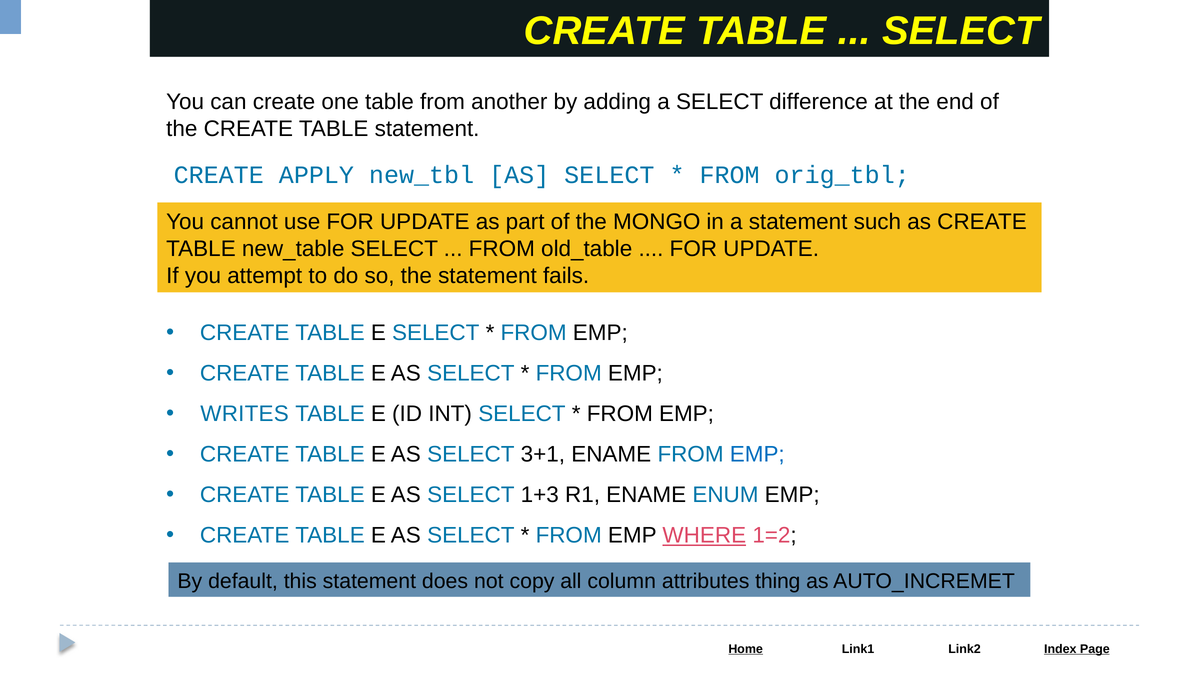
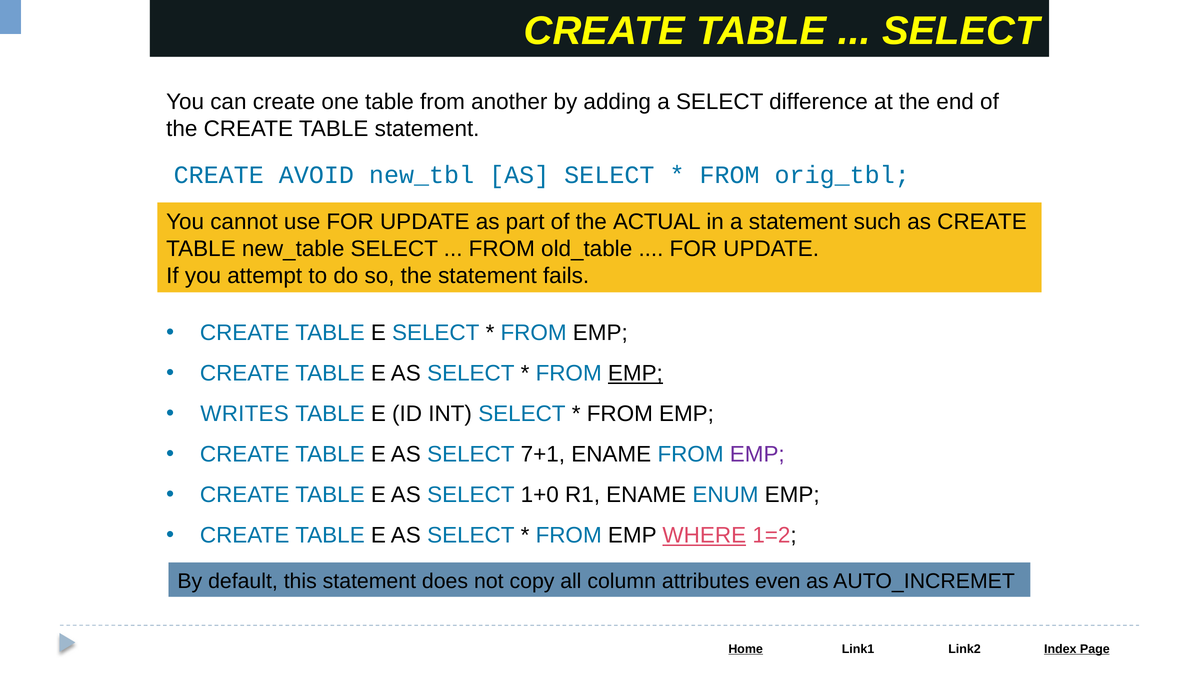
APPLY: APPLY -> AVOID
MONGO: MONGO -> ACTUAL
EMP at (635, 373) underline: none -> present
3+1: 3+1 -> 7+1
EMP at (757, 454) colour: blue -> purple
1+3: 1+3 -> 1+0
thing: thing -> even
